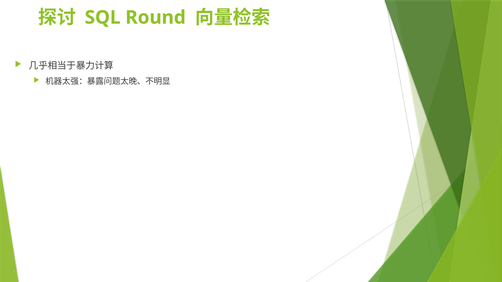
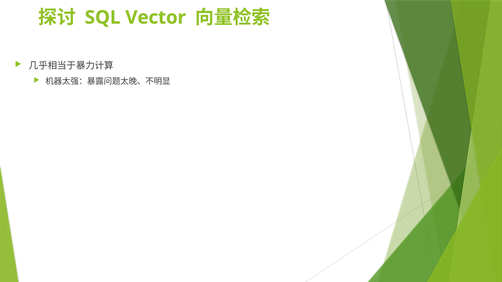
Round: Round -> Vector
